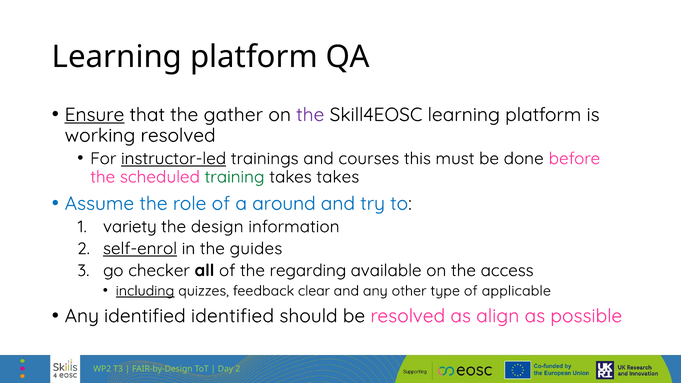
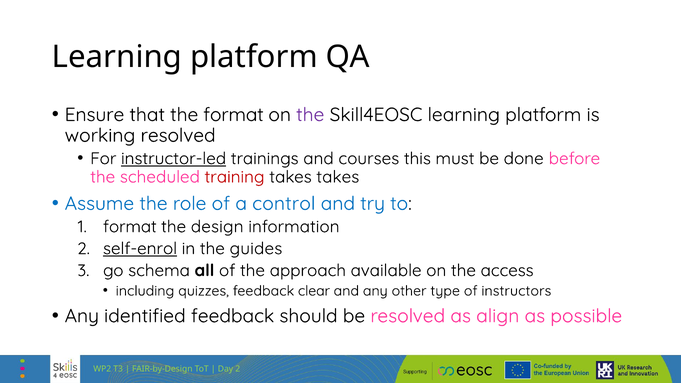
Ensure underline: present -> none
the gather: gather -> format
training colour: green -> red
around: around -> control
variety at (130, 227): variety -> format
checker: checker -> schema
regarding: regarding -> approach
including underline: present -> none
applicable: applicable -> instructors
identified identified: identified -> feedback
